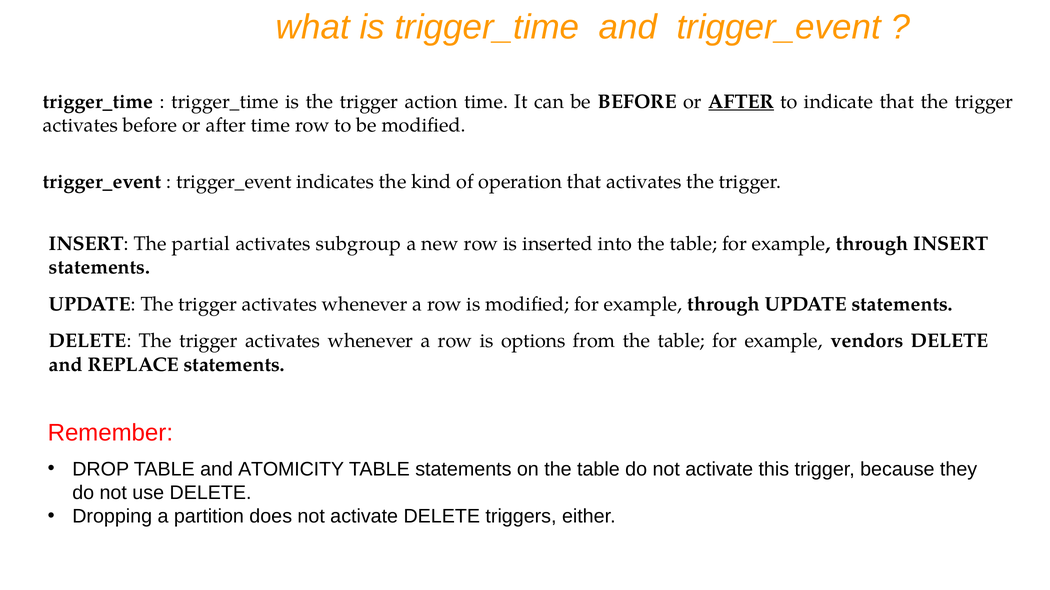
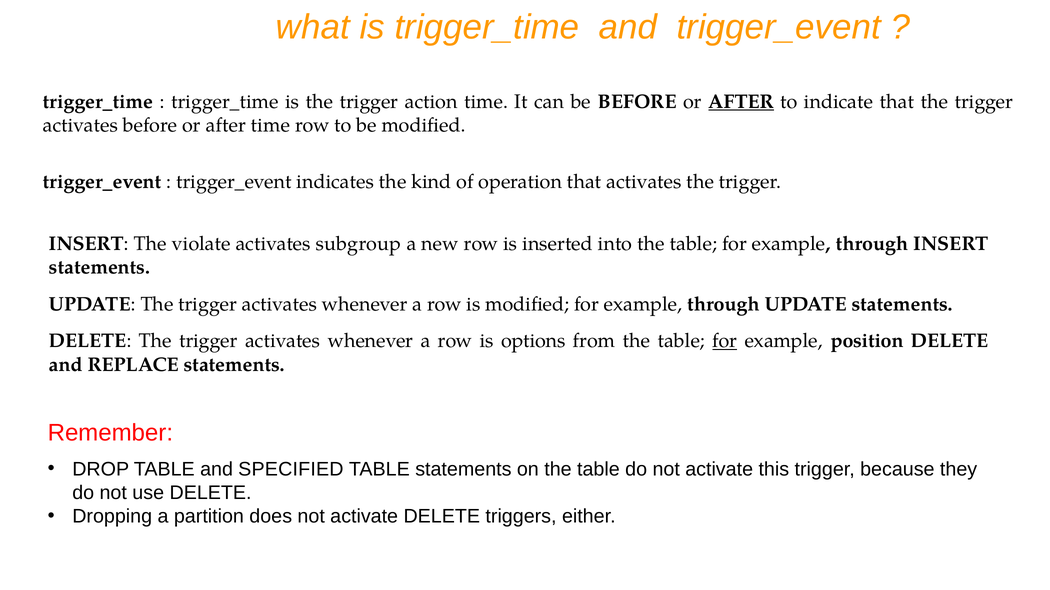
partial: partial -> violate
for at (725, 341) underline: none -> present
vendors: vendors -> position
ATOMICITY: ATOMICITY -> SPECIFIED
